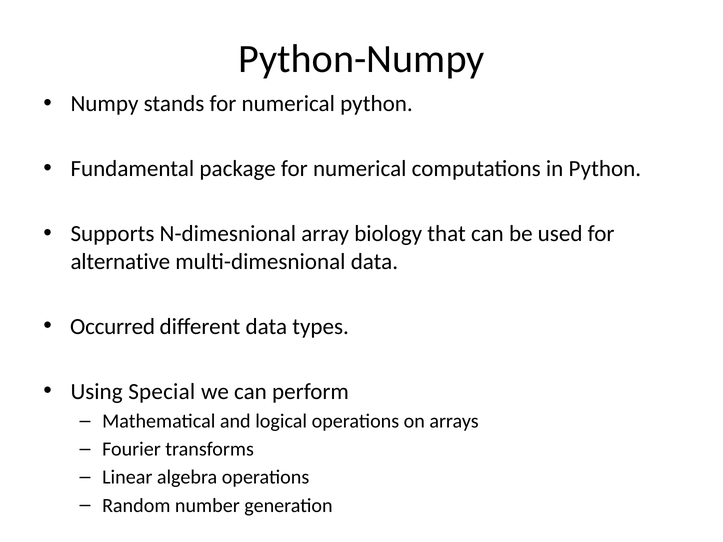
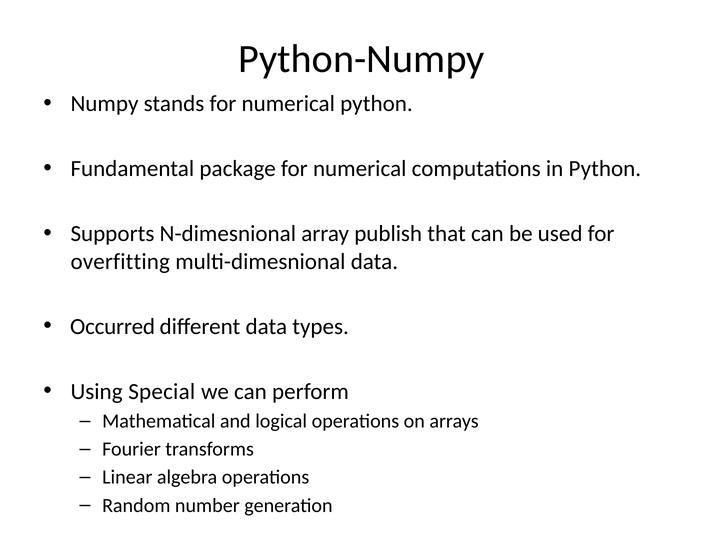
biology: biology -> publish
alternative: alternative -> overfitting
